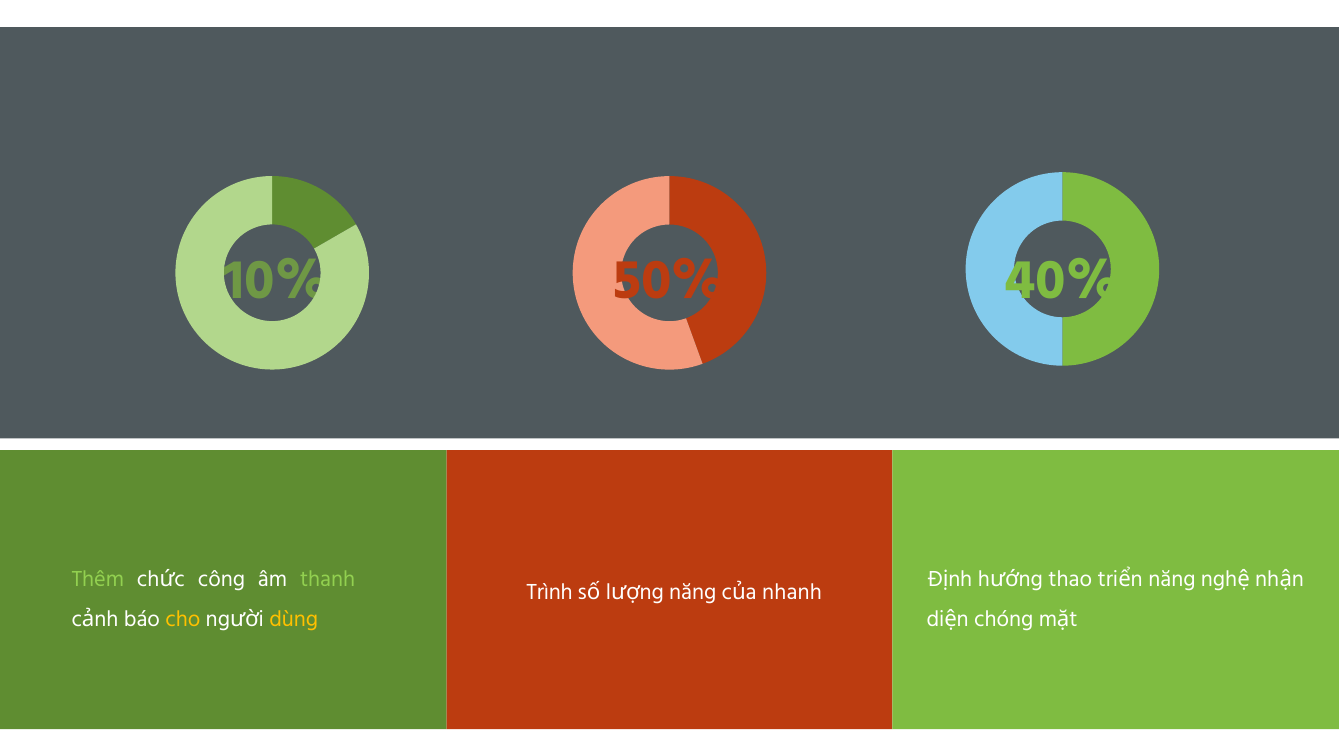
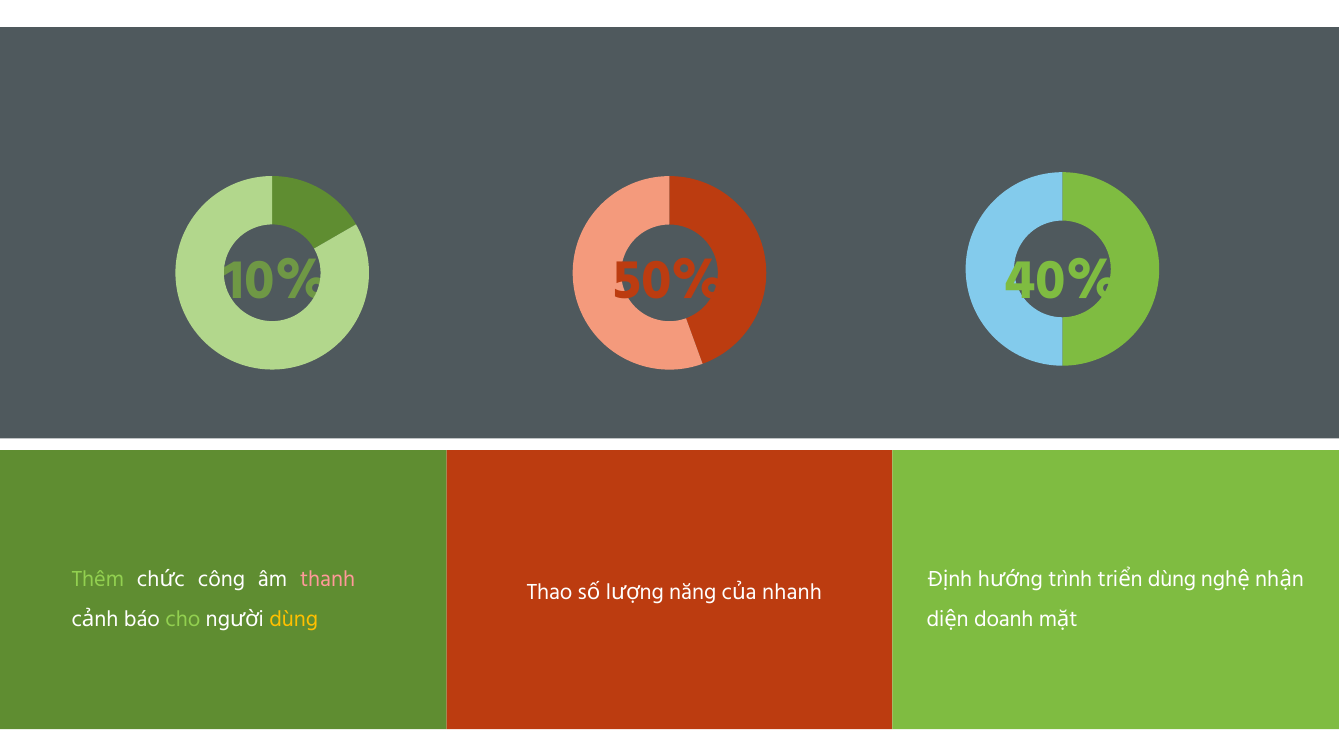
thanh colour: light green -> pink
thao: thao -> trình
năng at (1172, 579): năng -> dùng
Trình: Trình -> Thao
cho colour: yellow -> light green
chóng: chóng -> doanh
